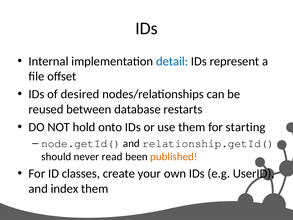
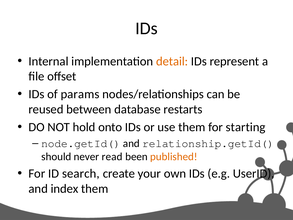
detail colour: blue -> orange
desired: desired -> params
classes: classes -> search
